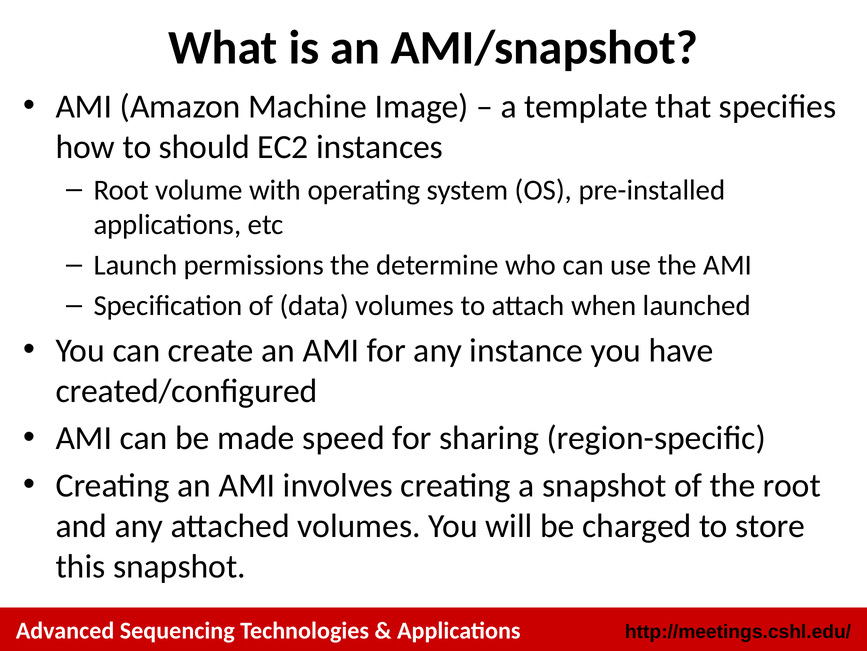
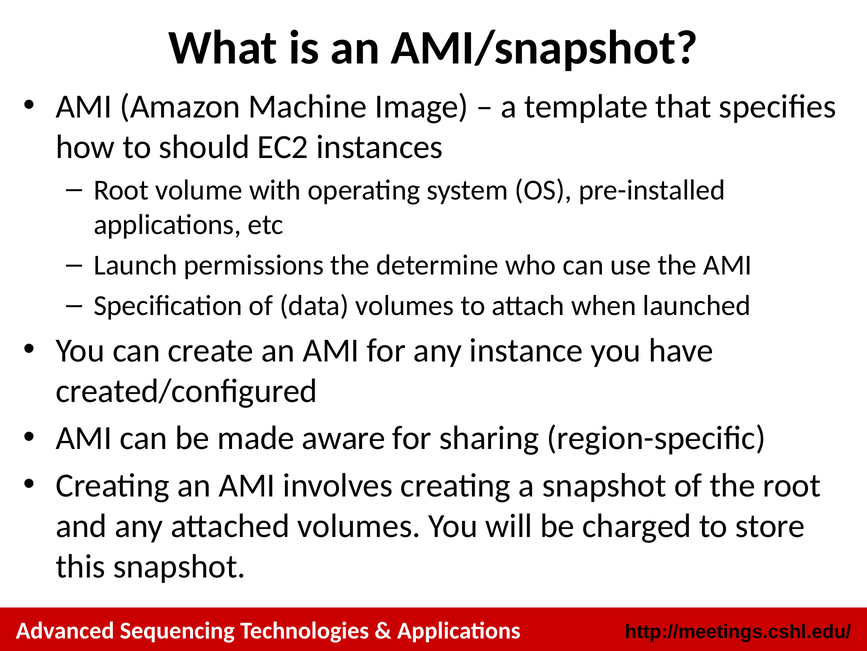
speed: speed -> aware
